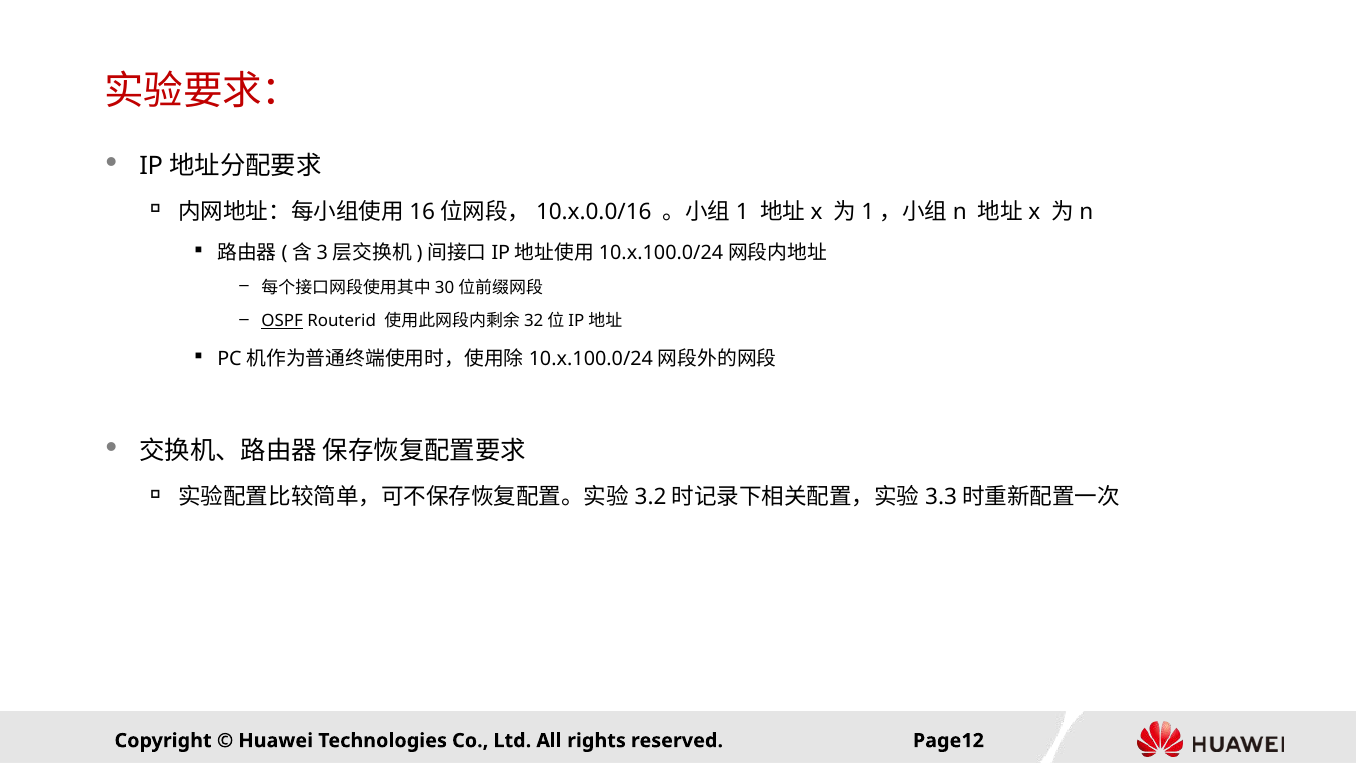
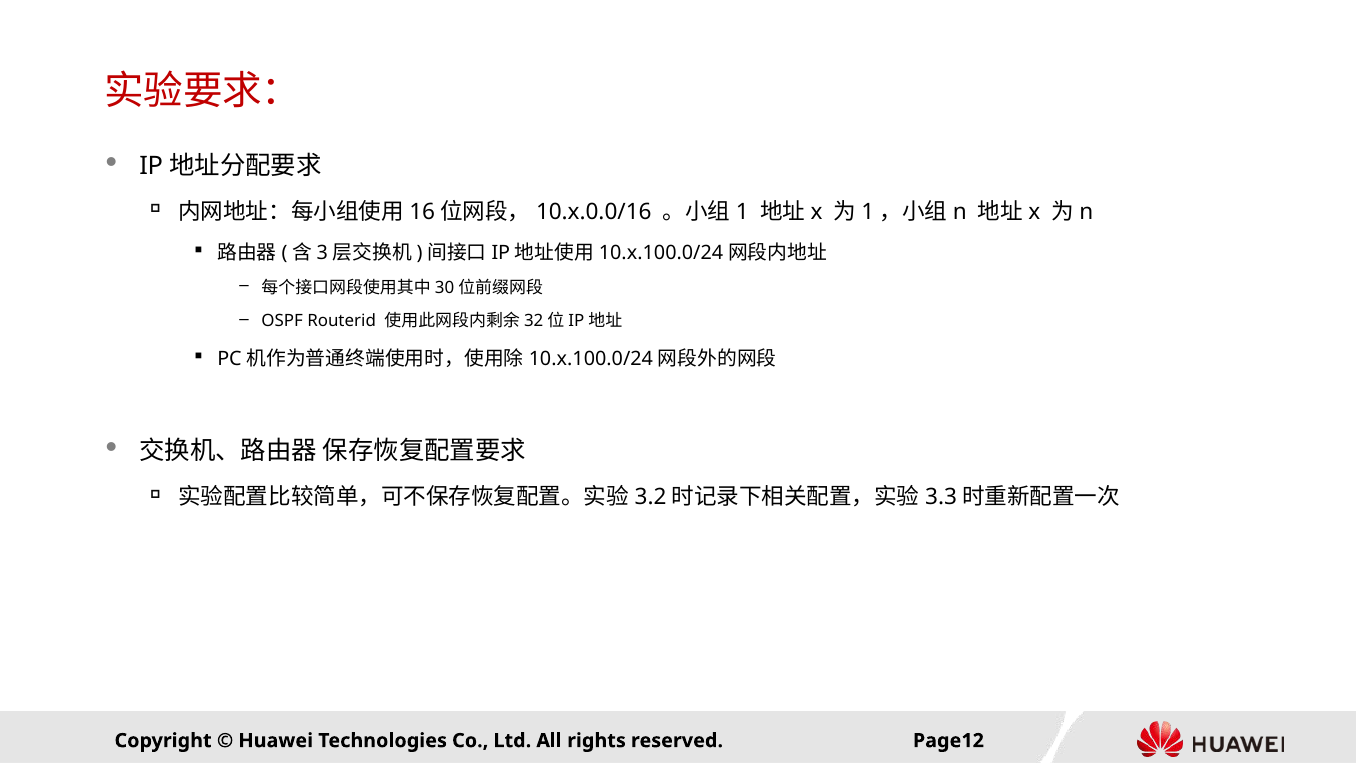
OSPF underline: present -> none
